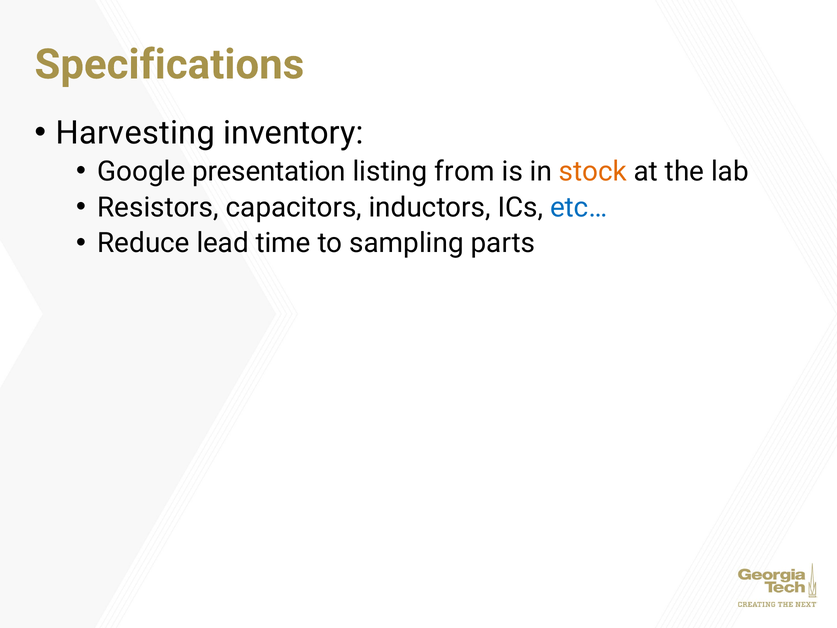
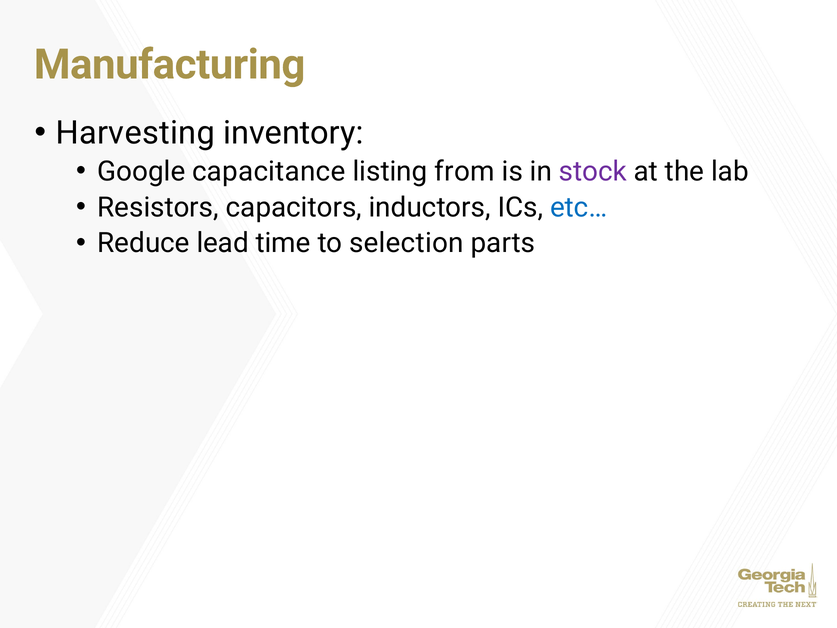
Specifications: Specifications -> Manufacturing
presentation: presentation -> capacitance
stock colour: orange -> purple
sampling: sampling -> selection
